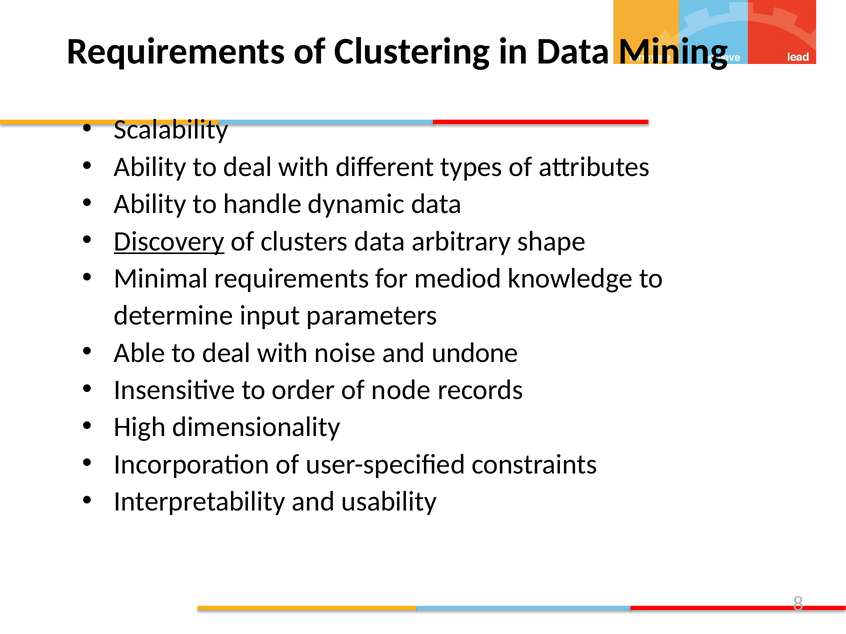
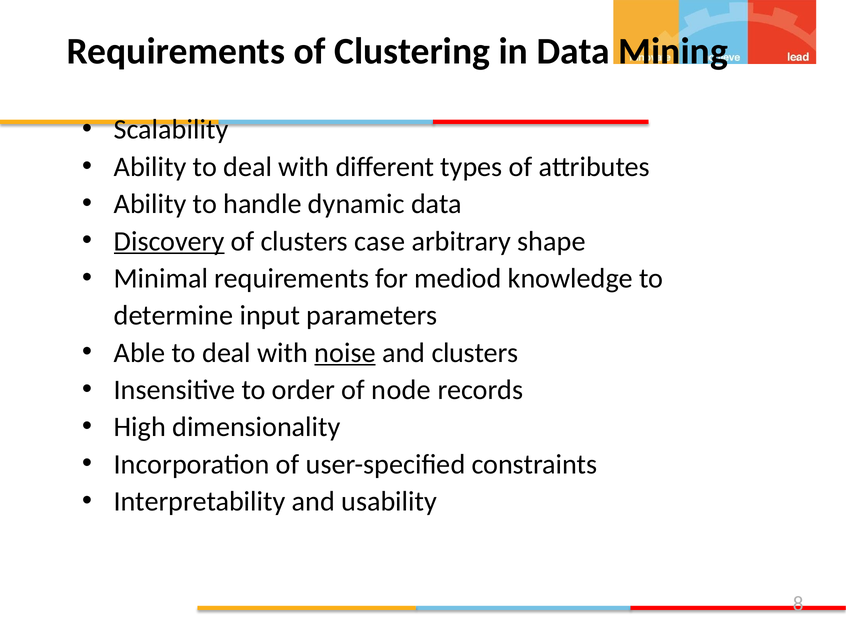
clusters data: data -> case
noise underline: none -> present
and undone: undone -> clusters
